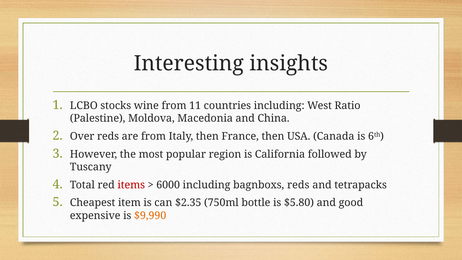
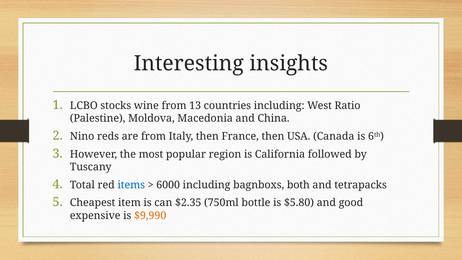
11: 11 -> 13
Over: Over -> Nino
items colour: red -> blue
bagnboxs reds: reds -> both
